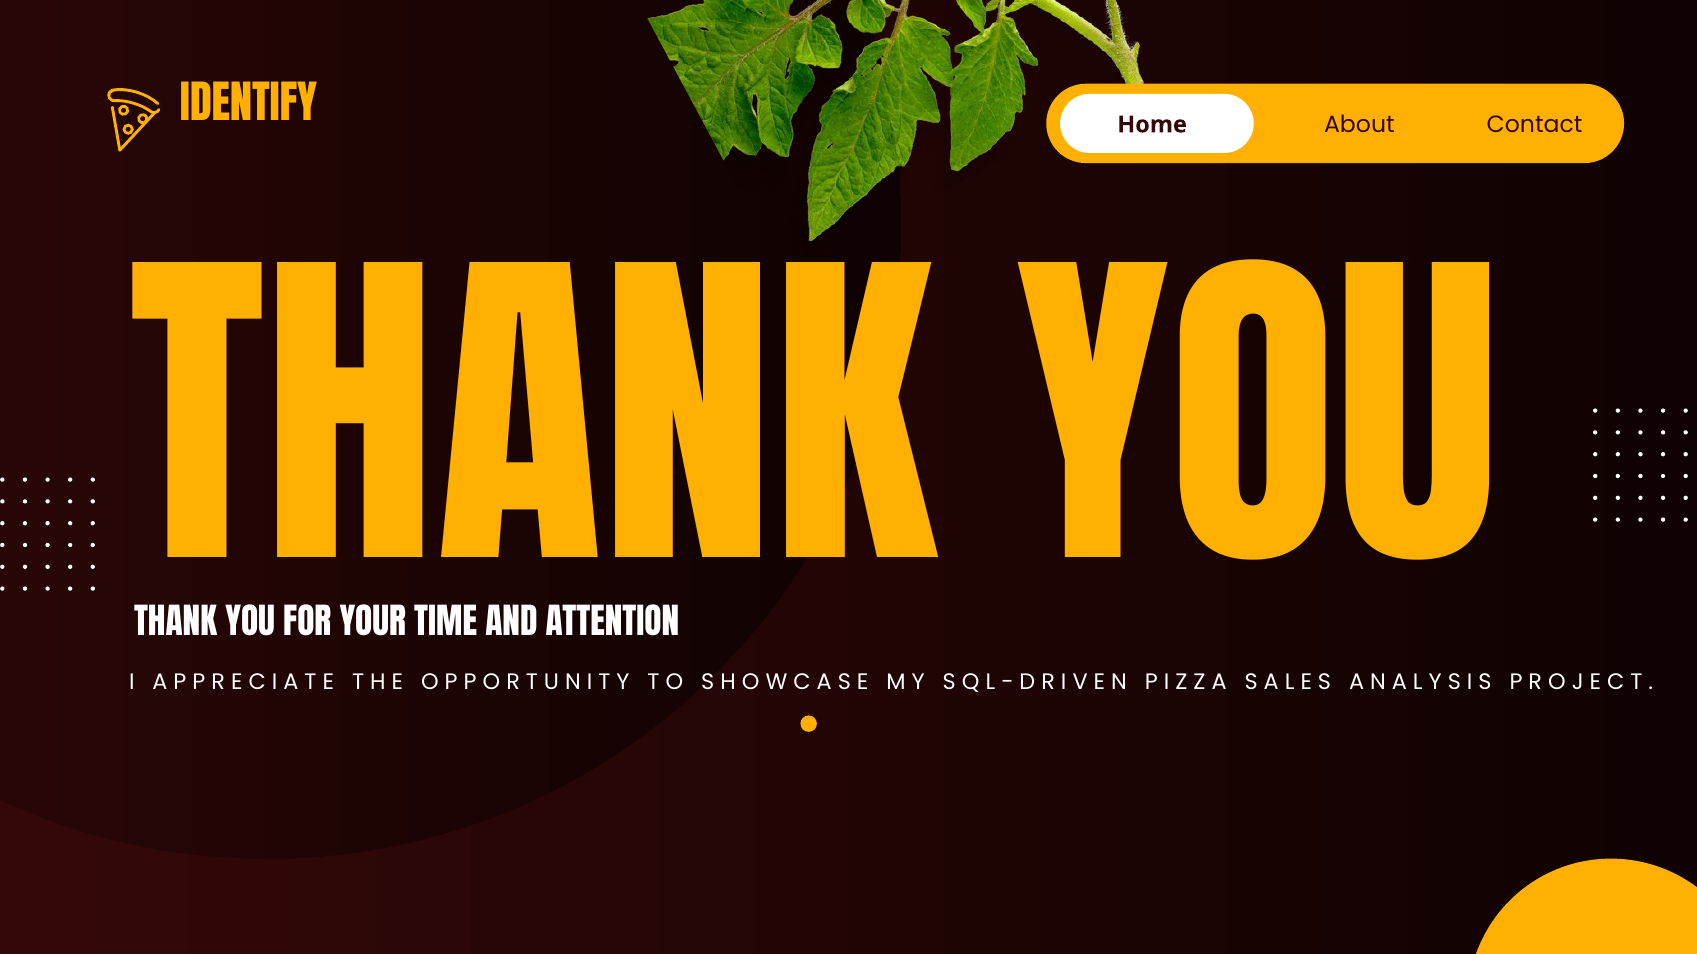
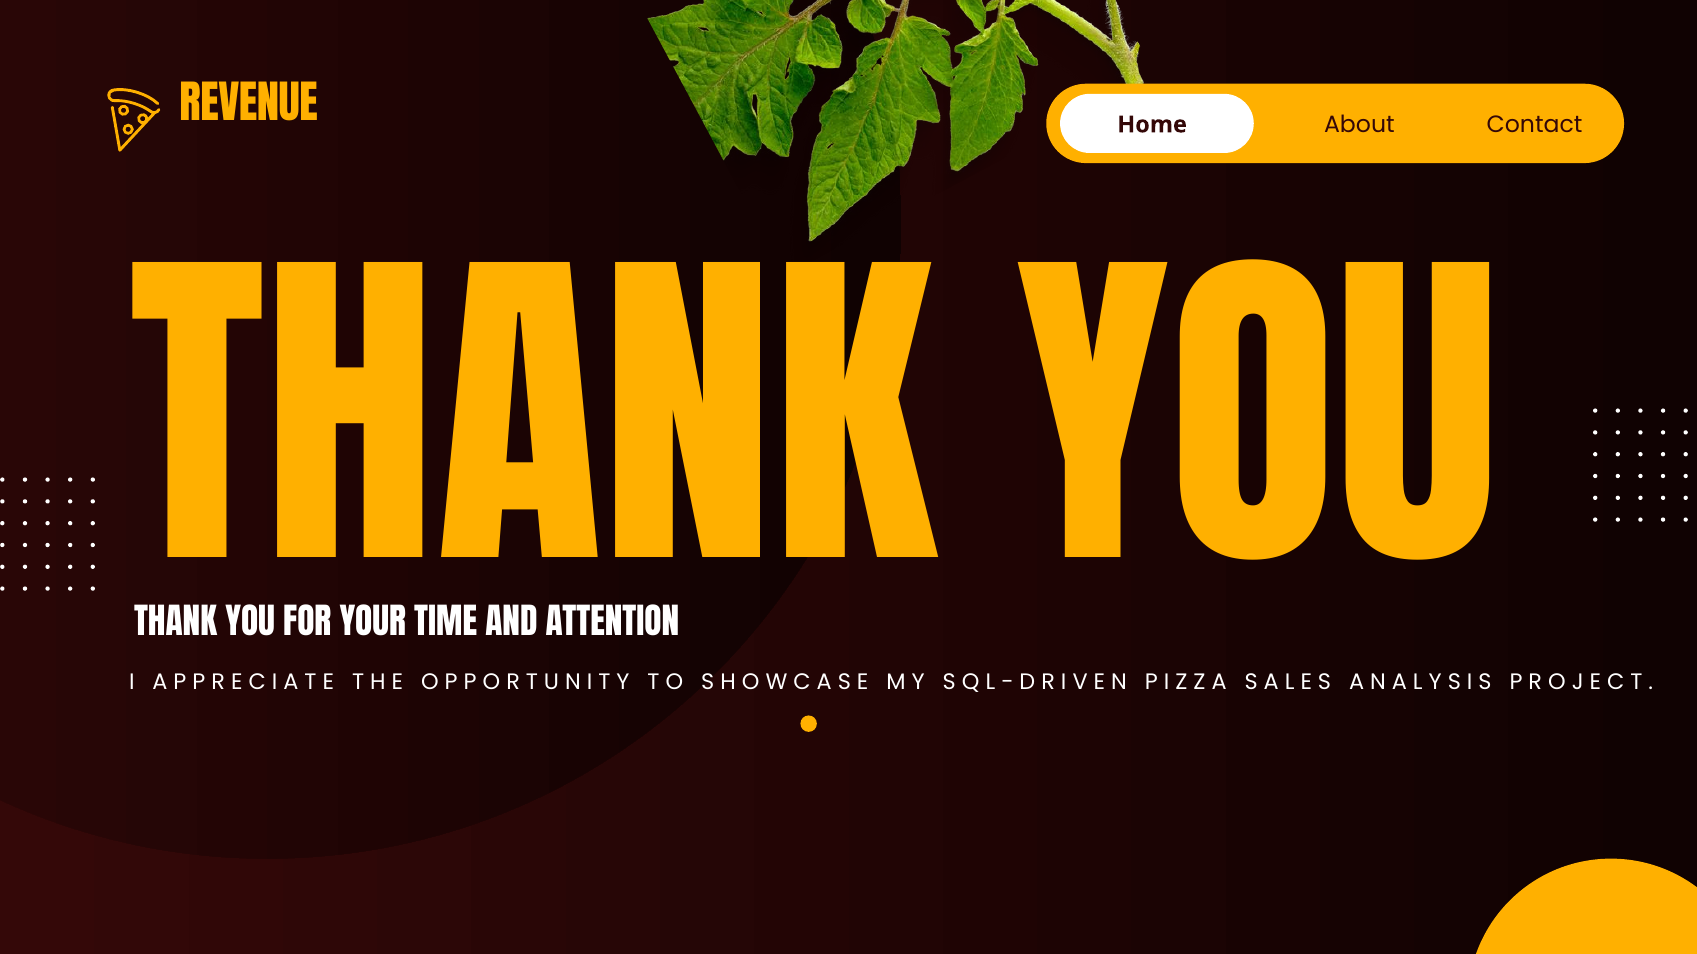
IDENTIFY: IDENTIFY -> REVENUE
